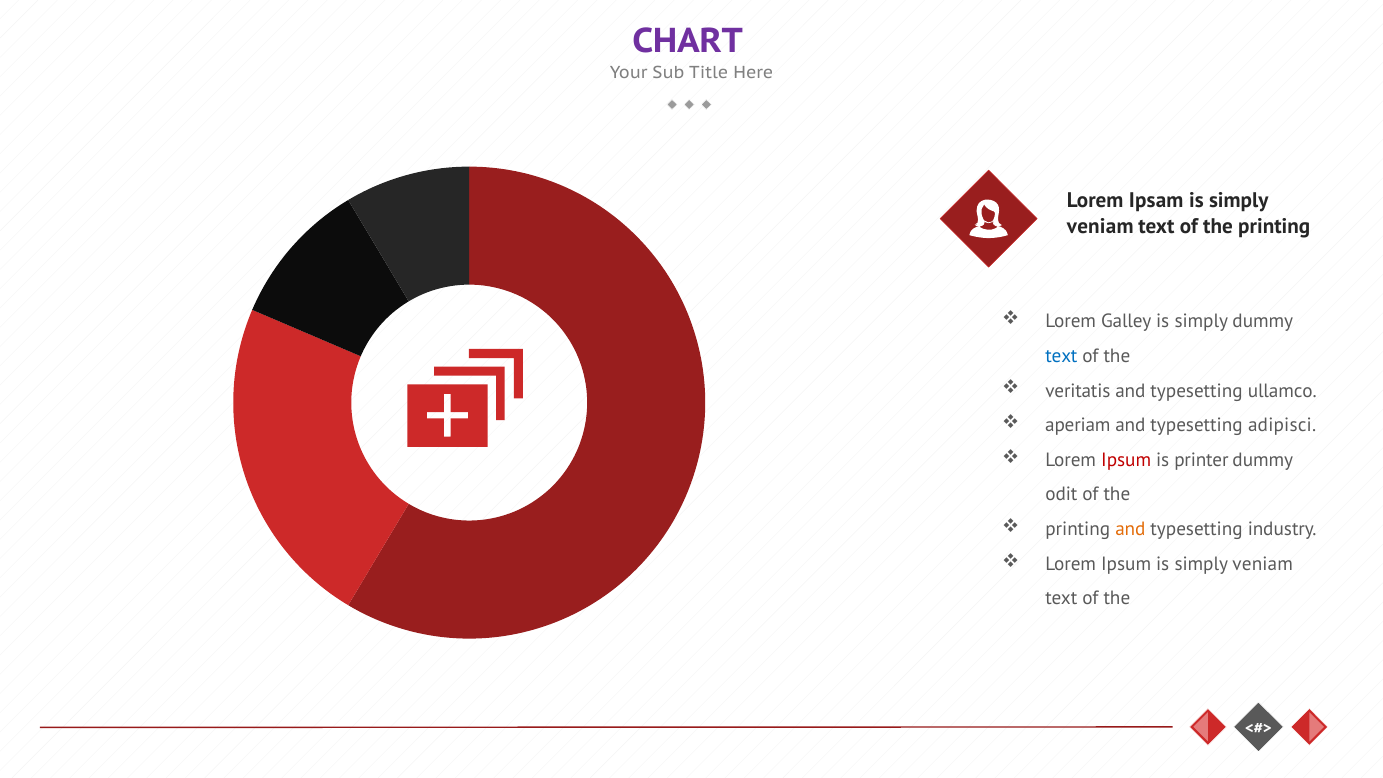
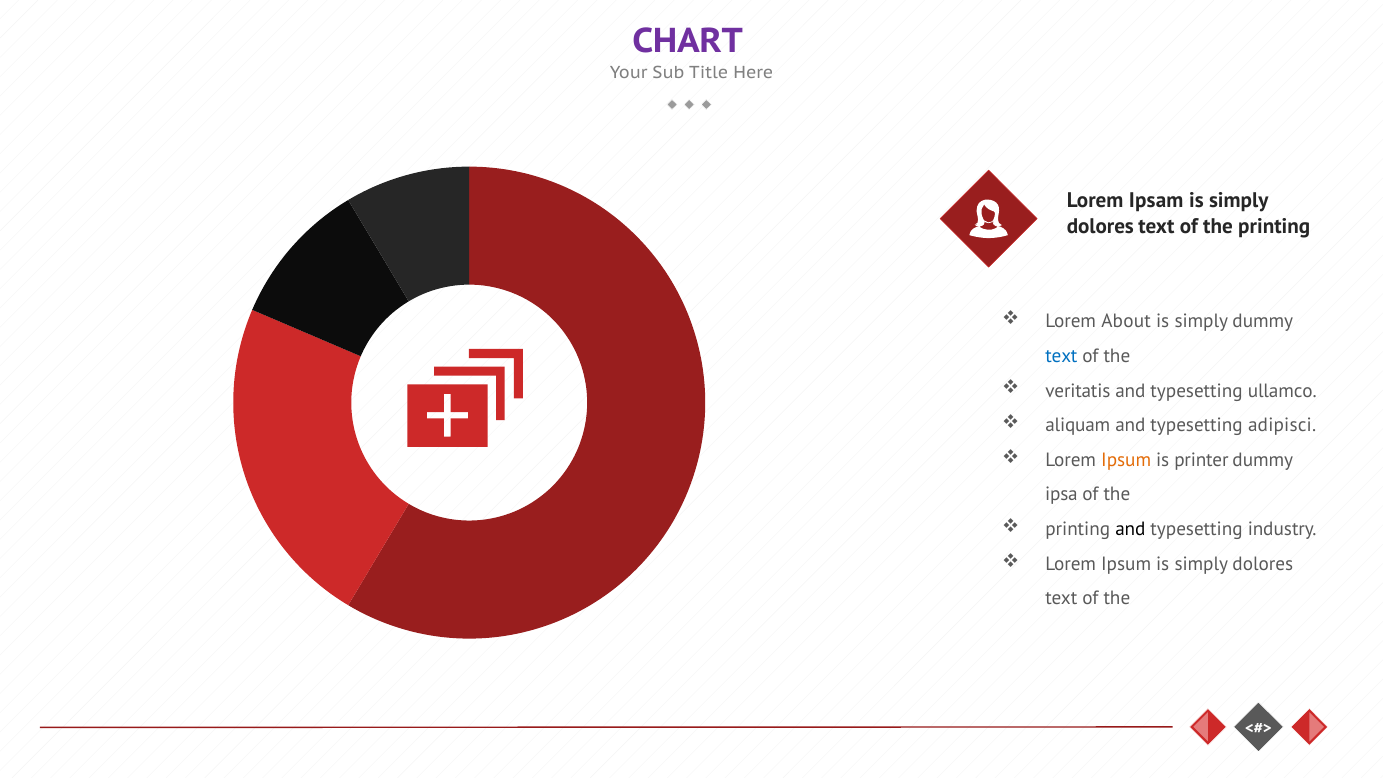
veniam at (1100, 226): veniam -> dolores
Galley: Galley -> About
aperiam: aperiam -> aliquam
Ipsum at (1126, 460) colour: red -> orange
odit: odit -> ipsa
and at (1130, 529) colour: orange -> black
Ipsum is simply veniam: veniam -> dolores
